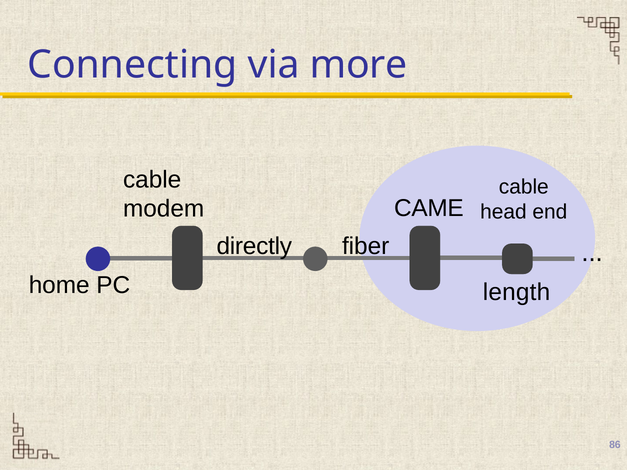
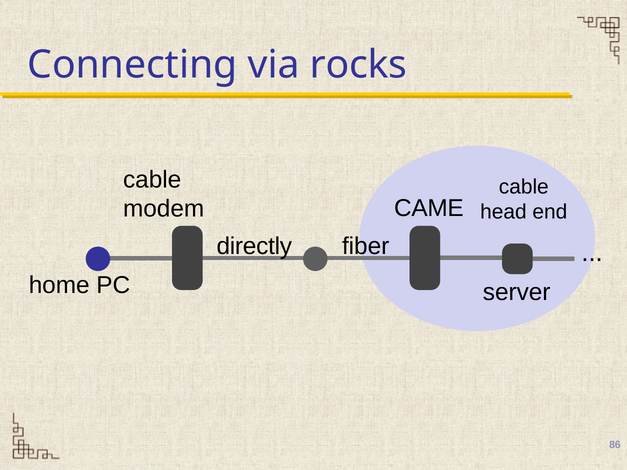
more: more -> rocks
length: length -> server
